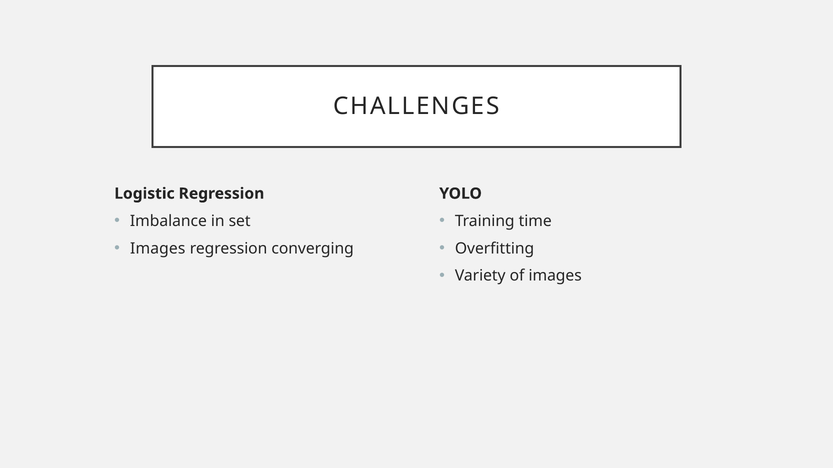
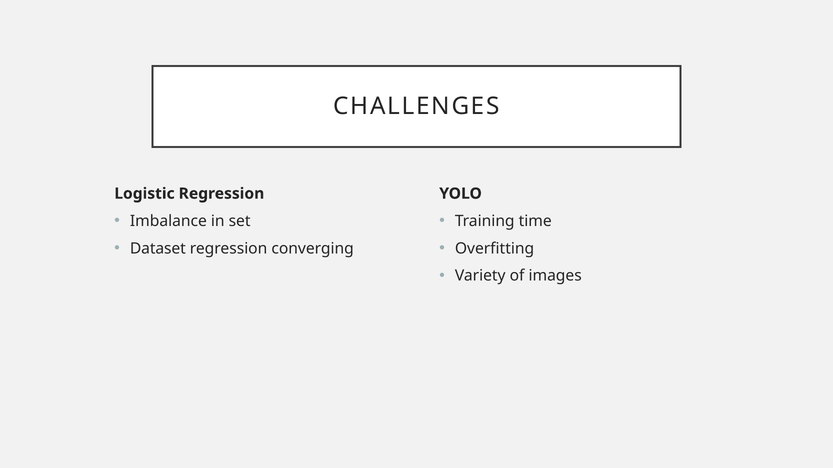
Images at (158, 249): Images -> Dataset
